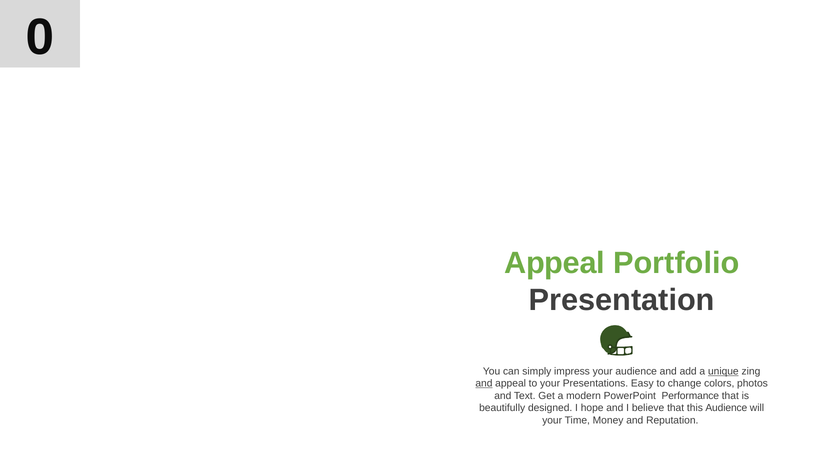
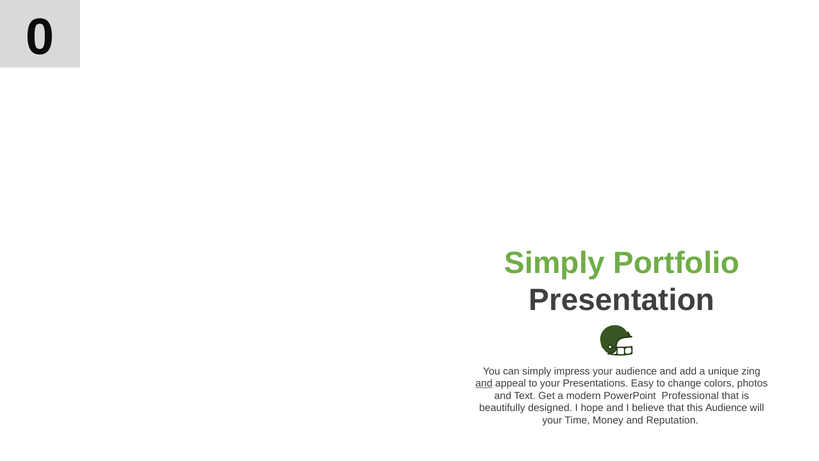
Appeal at (555, 263): Appeal -> Simply
unique underline: present -> none
Performance: Performance -> Professional
